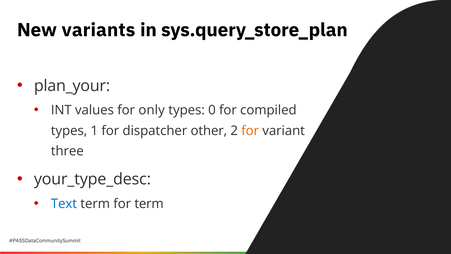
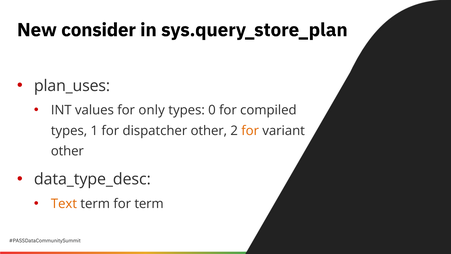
variants: variants -> consider
plan_your: plan_your -> plan_uses
three at (67, 151): three -> other
your_type_desc: your_type_desc -> data_type_desc
Text colour: blue -> orange
